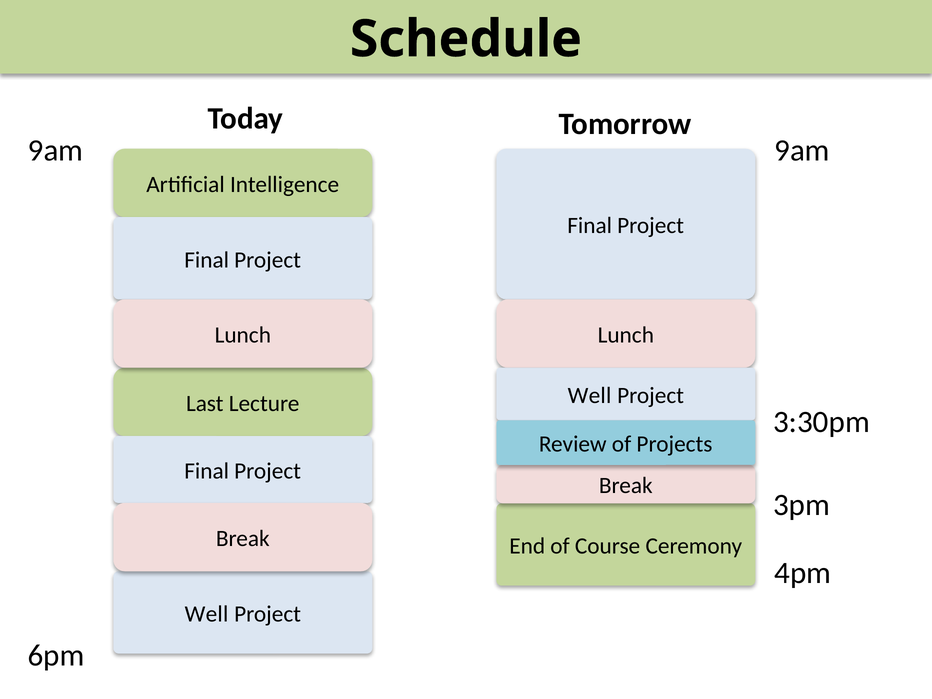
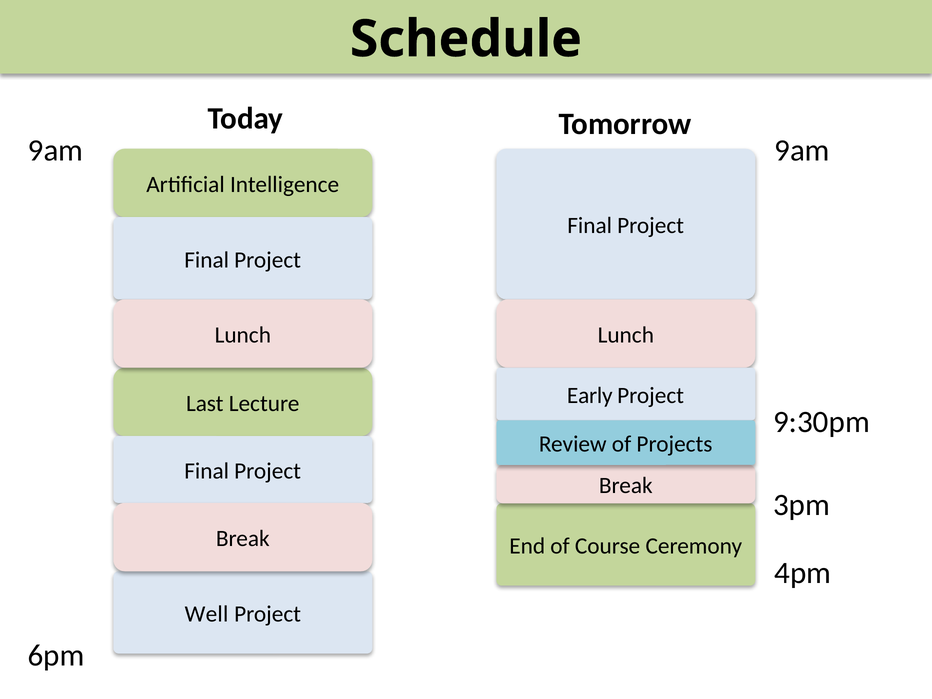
Well at (590, 396): Well -> Early
3:30pm: 3:30pm -> 9:30pm
